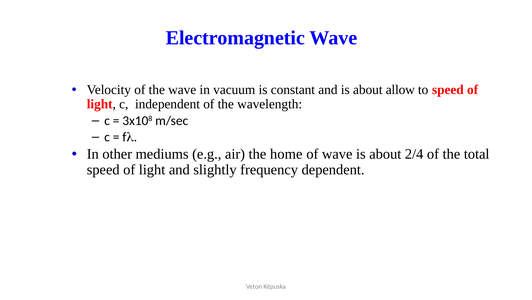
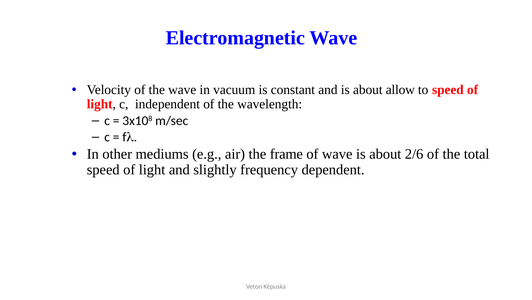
home: home -> frame
2/4: 2/4 -> 2/6
